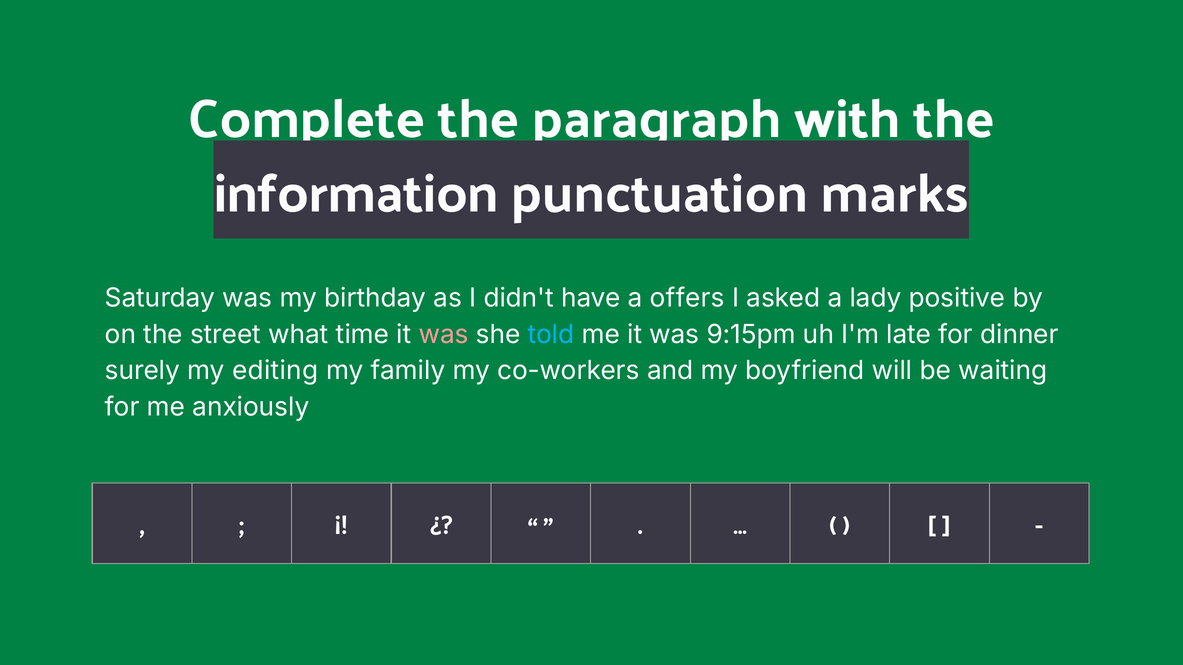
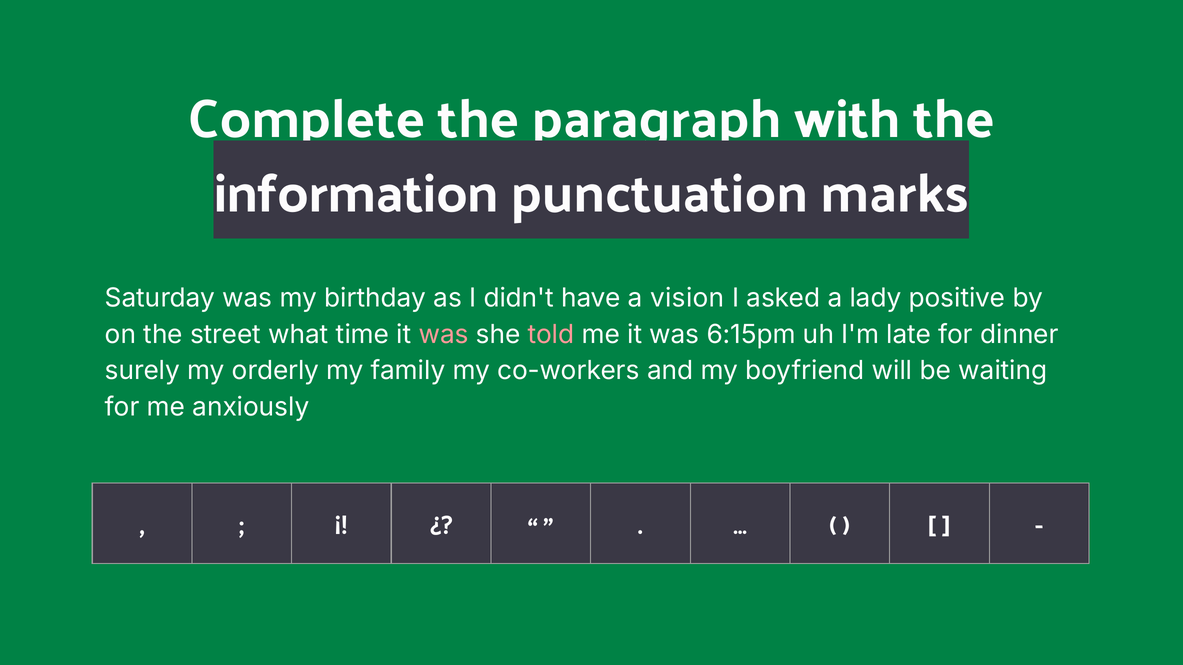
offers: offers -> vision
told colour: light blue -> pink
9:15pm: 9:15pm -> 6:15pm
editing: editing -> orderly
